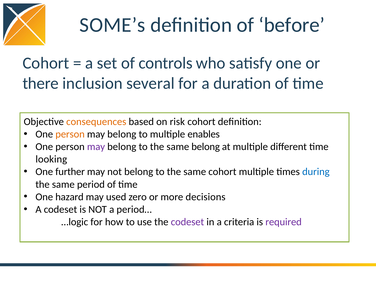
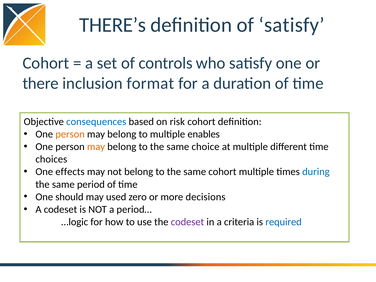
SOME’s: SOME’s -> THERE’s
of before: before -> satisfy
several: several -> format
consequences colour: orange -> blue
may at (96, 147) colour: purple -> orange
same belong: belong -> choice
looking: looking -> choices
further: further -> effects
hazard: hazard -> should
required colour: purple -> blue
